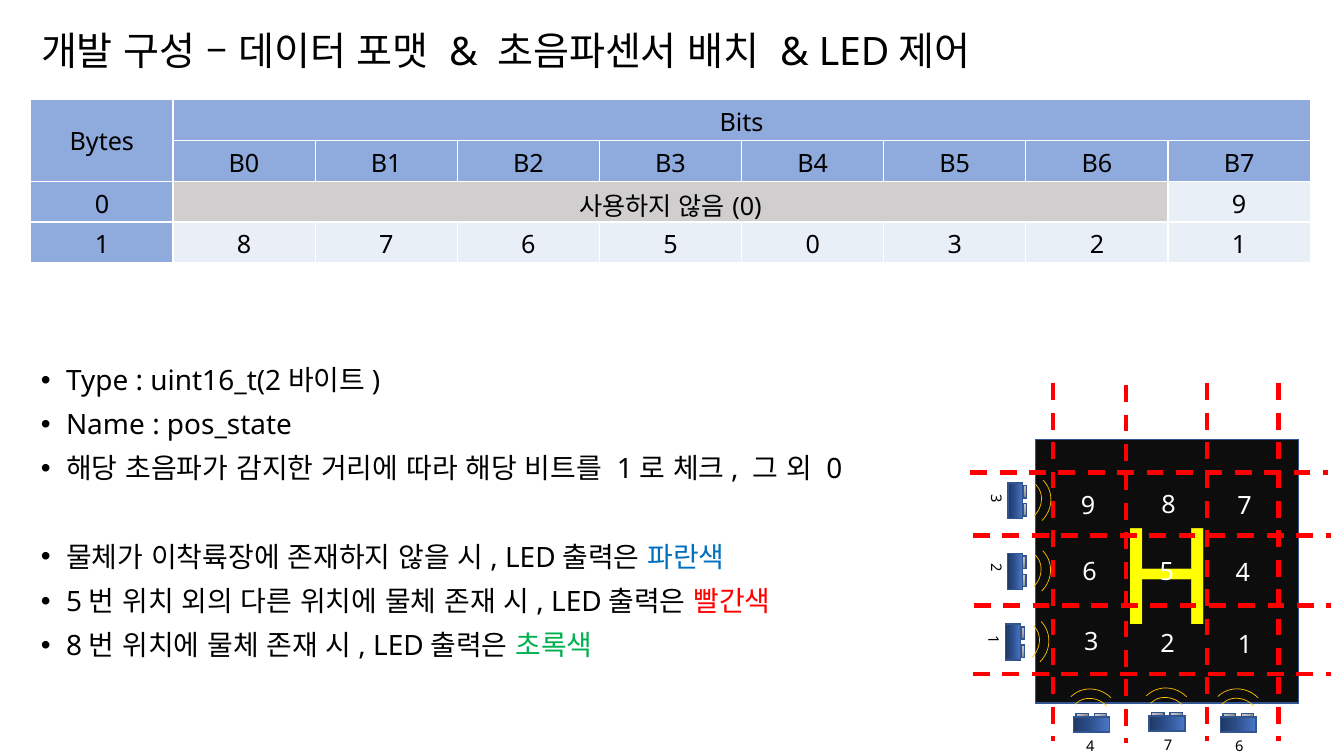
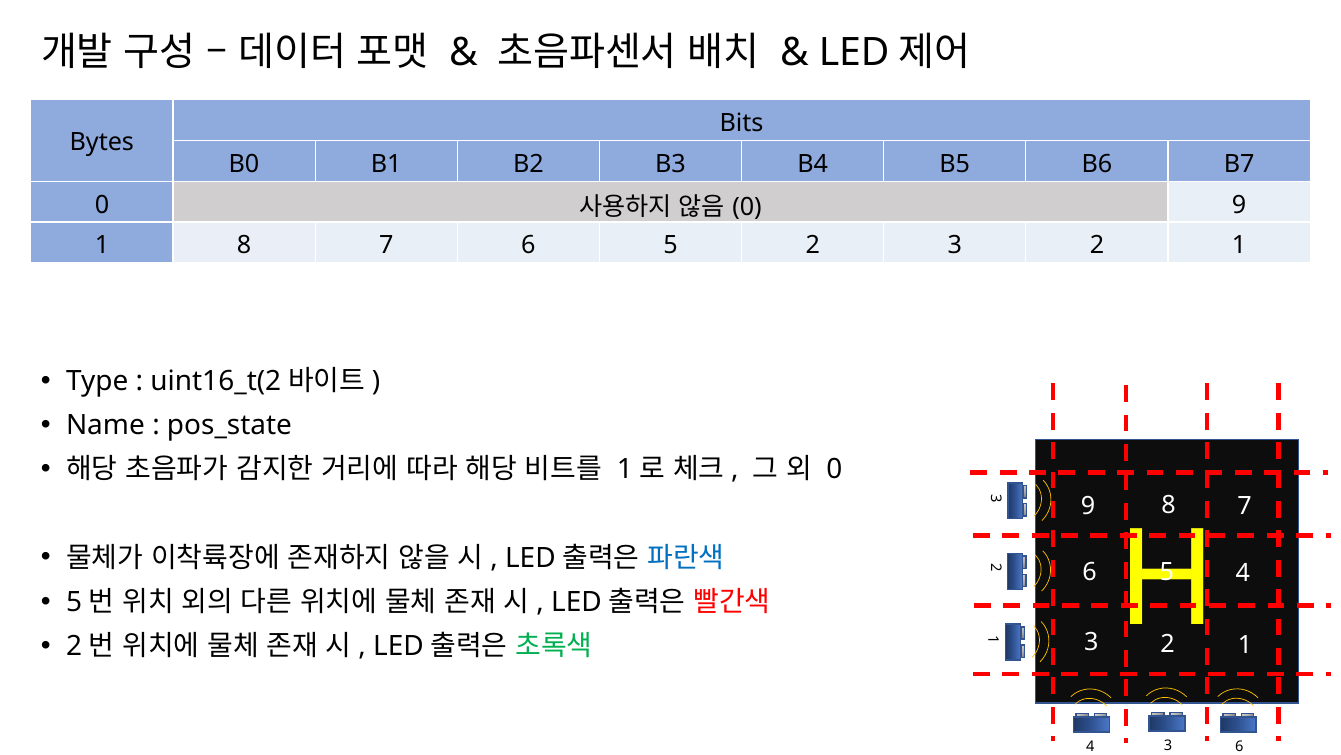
5 0: 0 -> 2
8 at (74, 646): 8 -> 2
7 at (1168, 745): 7 -> 3
